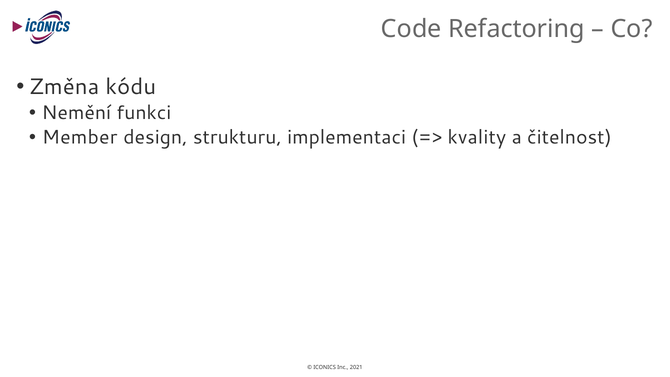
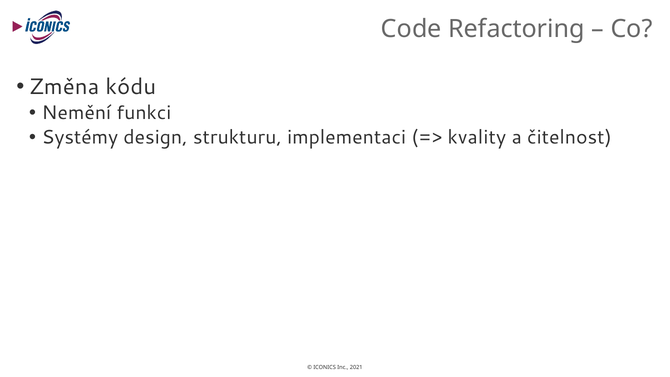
Member: Member -> Systémy
